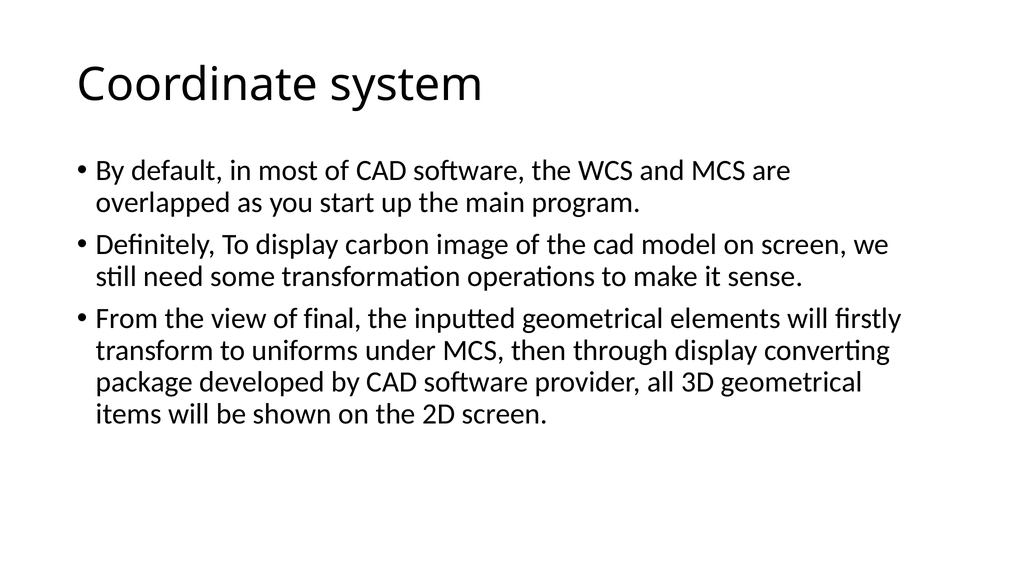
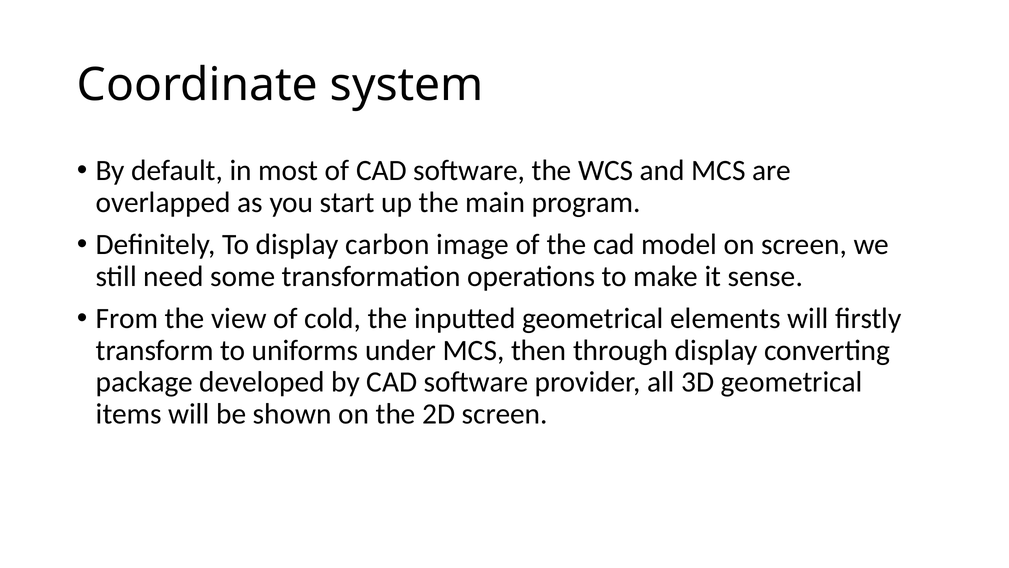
final: final -> cold
